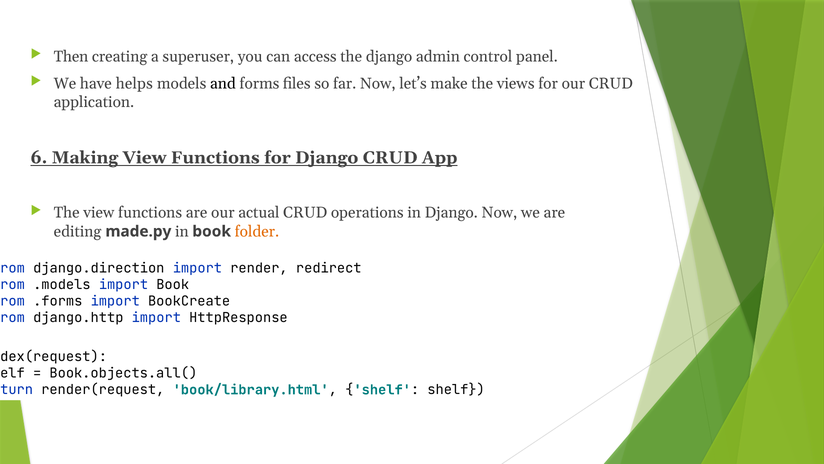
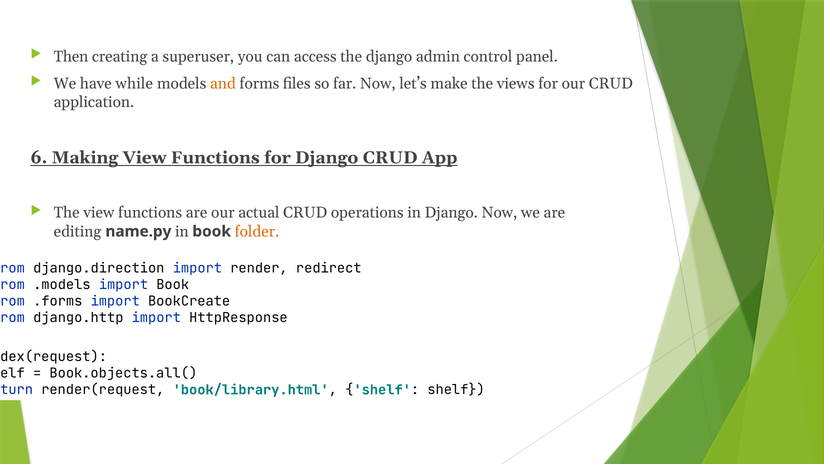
helps: helps -> while
and colour: black -> orange
made.py: made.py -> name.py
